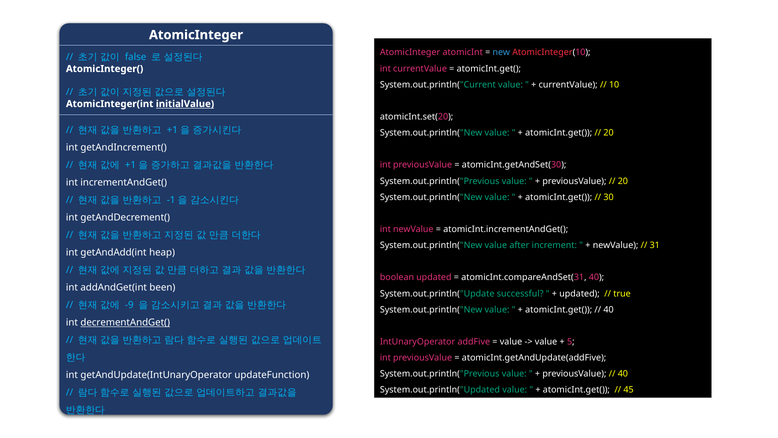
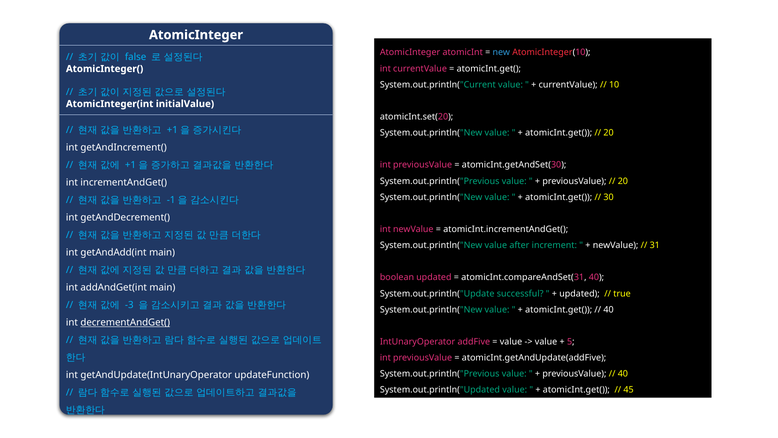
initialValue underline: present -> none
getAndAdd(int heap: heap -> main
addAndGet(int been: been -> main
-9: -9 -> -3
